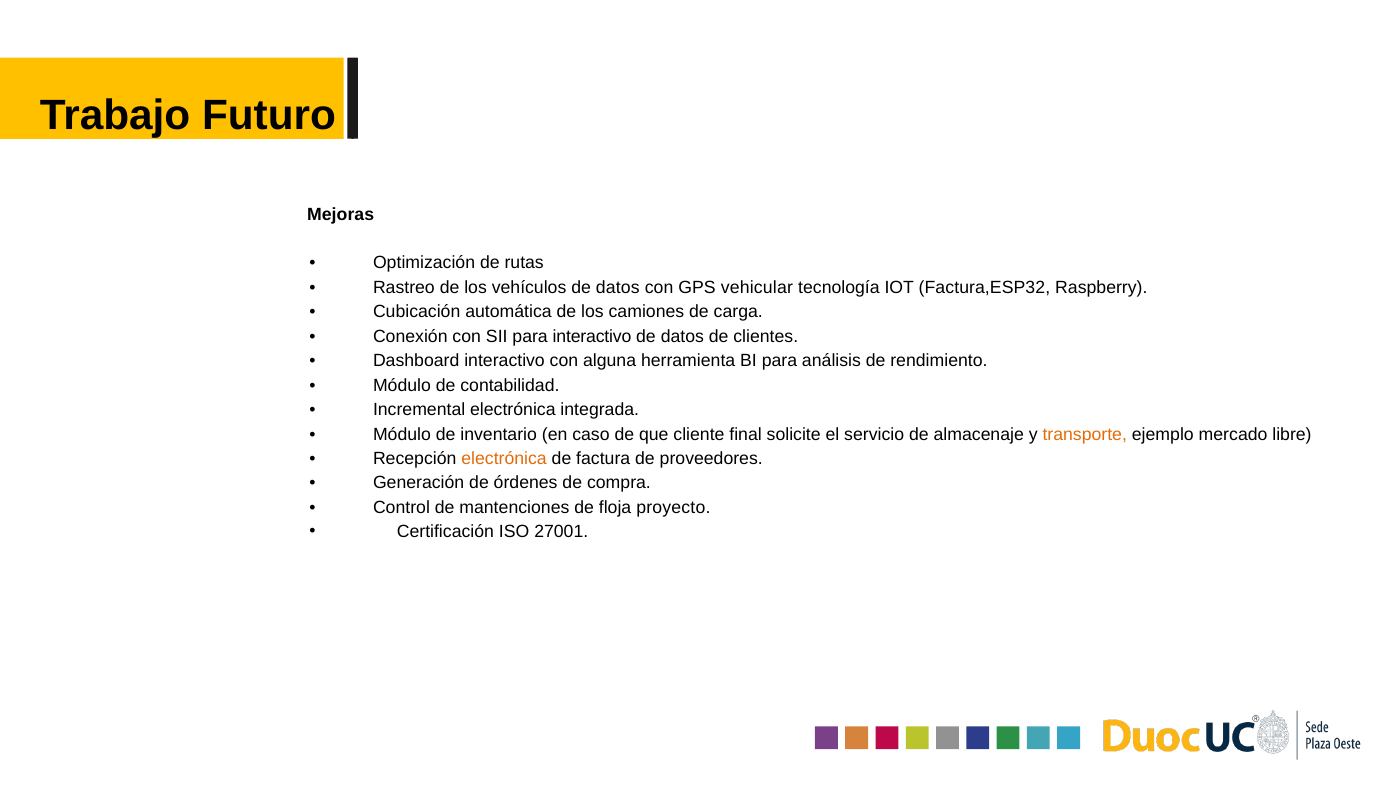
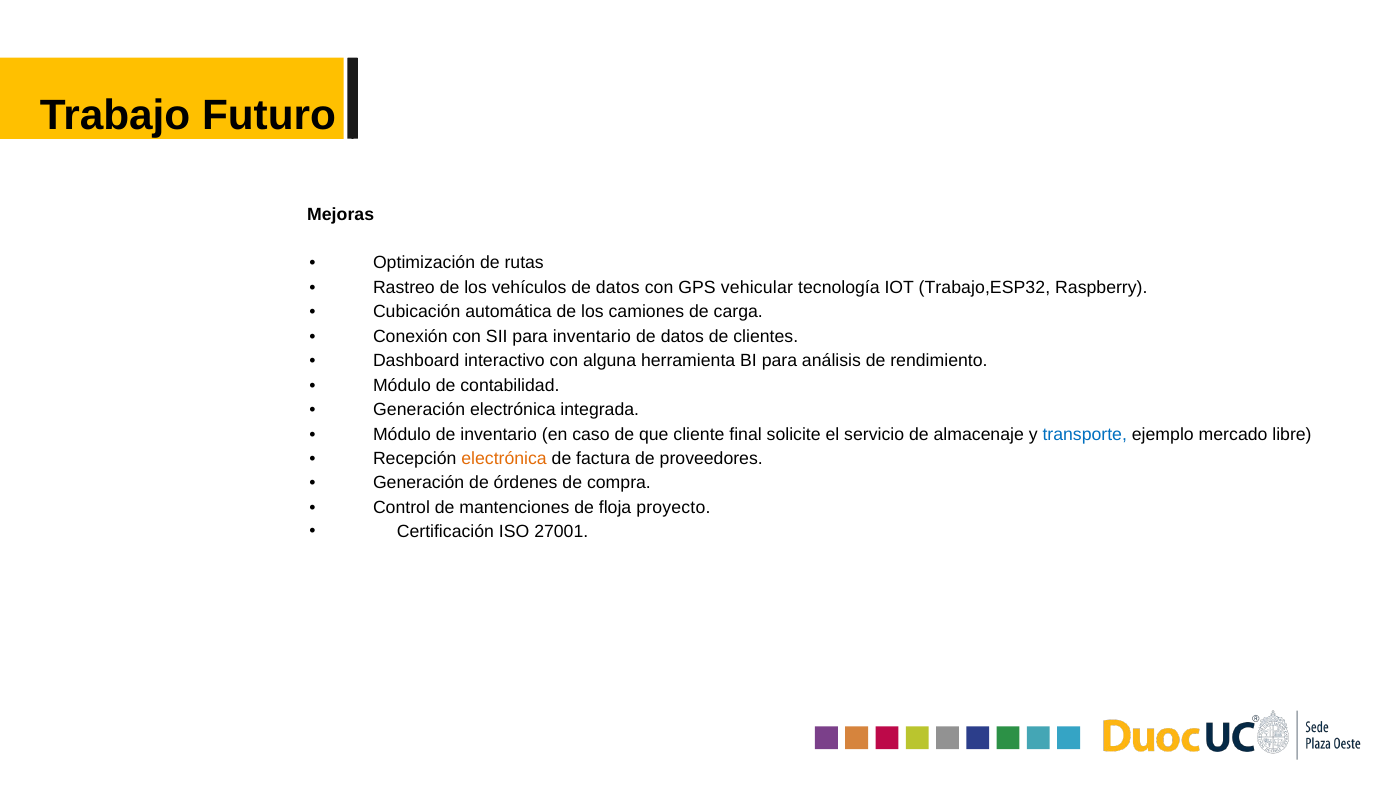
Factura,ESP32: Factura,ESP32 -> Trabajo,ESP32
para interactivo: interactivo -> inventario
Incremental at (419, 410): Incremental -> Generación
transporte colour: orange -> blue
